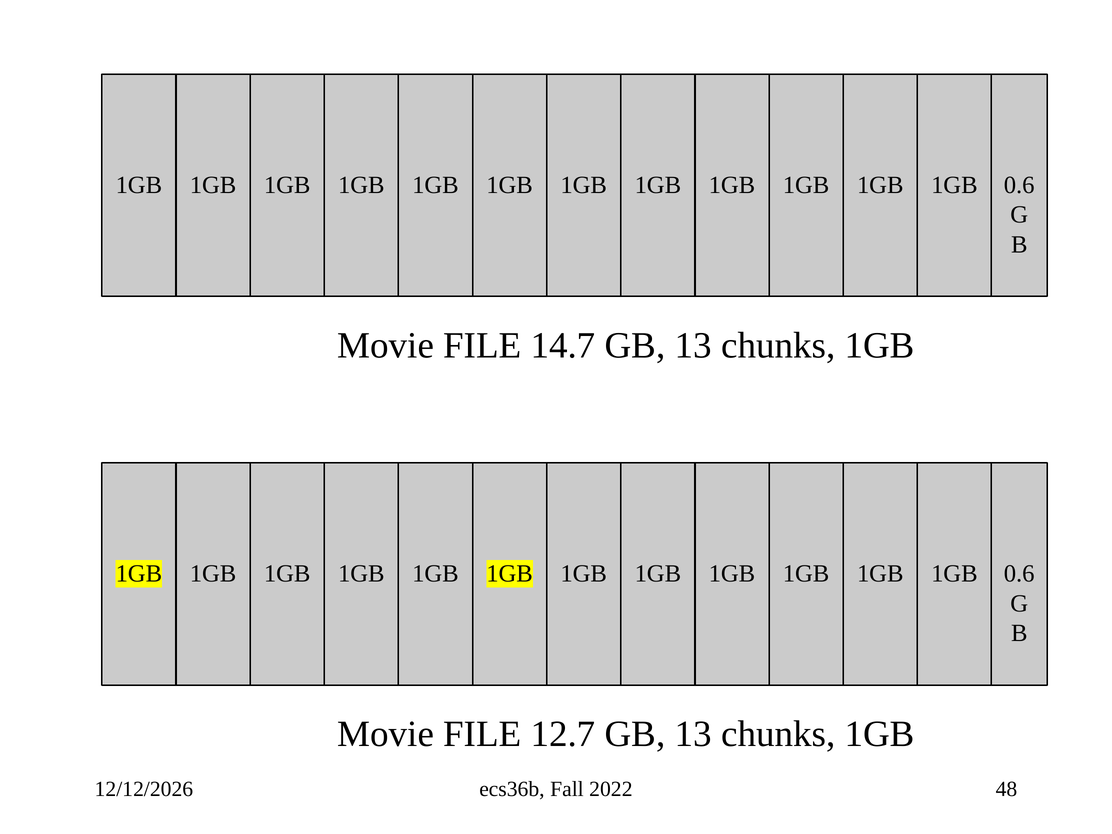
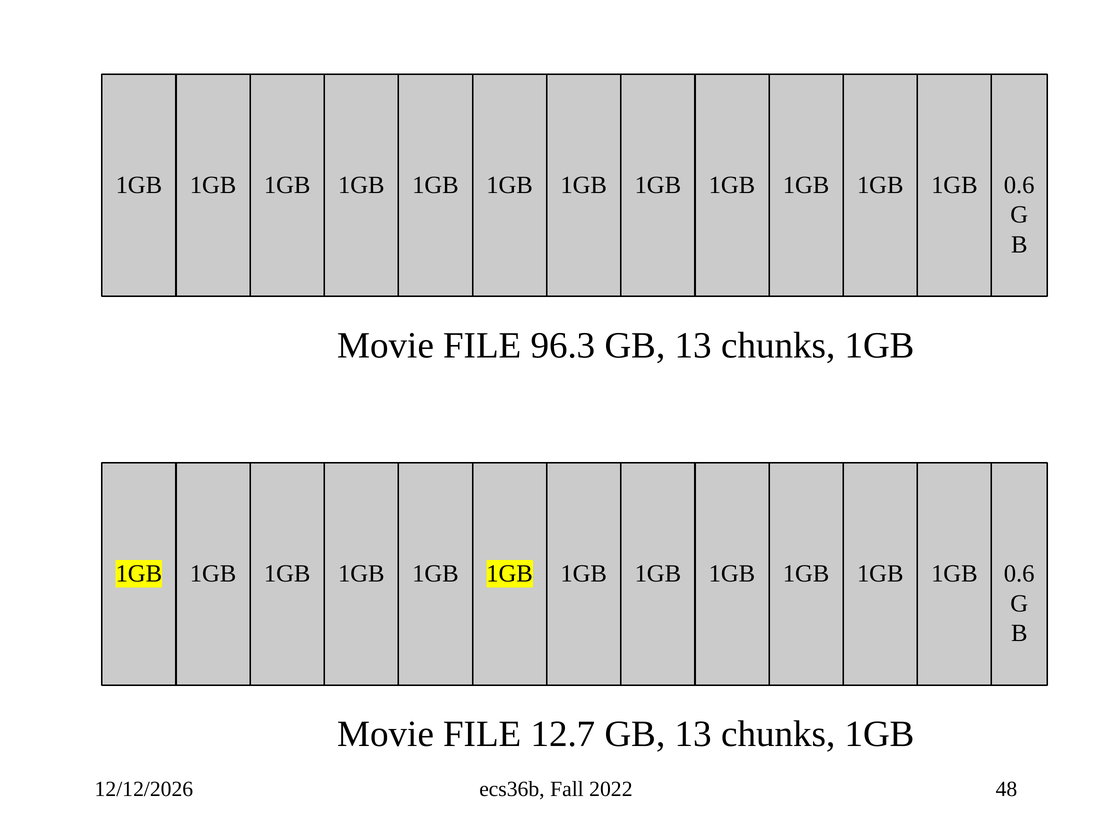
14.7: 14.7 -> 96.3
